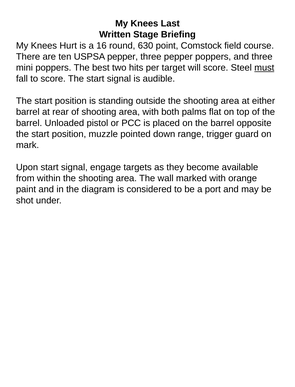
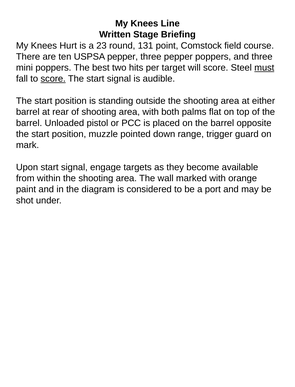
Last: Last -> Line
16: 16 -> 23
630: 630 -> 131
score at (53, 79) underline: none -> present
